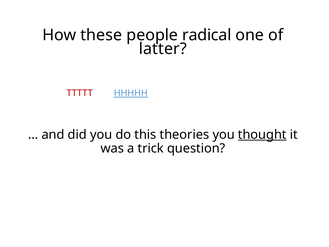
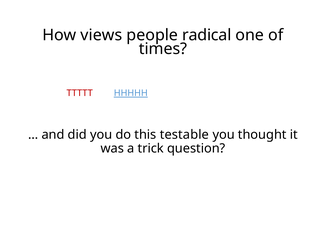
these: these -> views
latter: latter -> times
theories: theories -> testable
thought underline: present -> none
